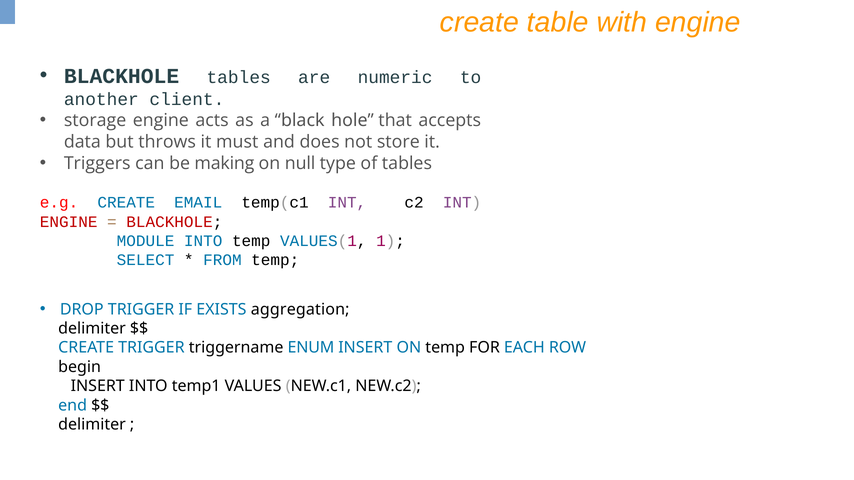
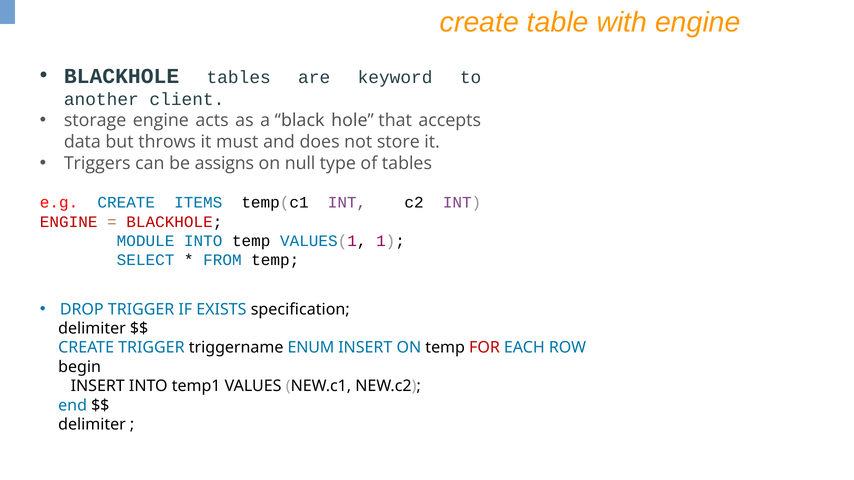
numeric: numeric -> keyword
making: making -> assigns
EMAIL: EMAIL -> ITEMS
aggregation: aggregation -> specification
FOR colour: black -> red
